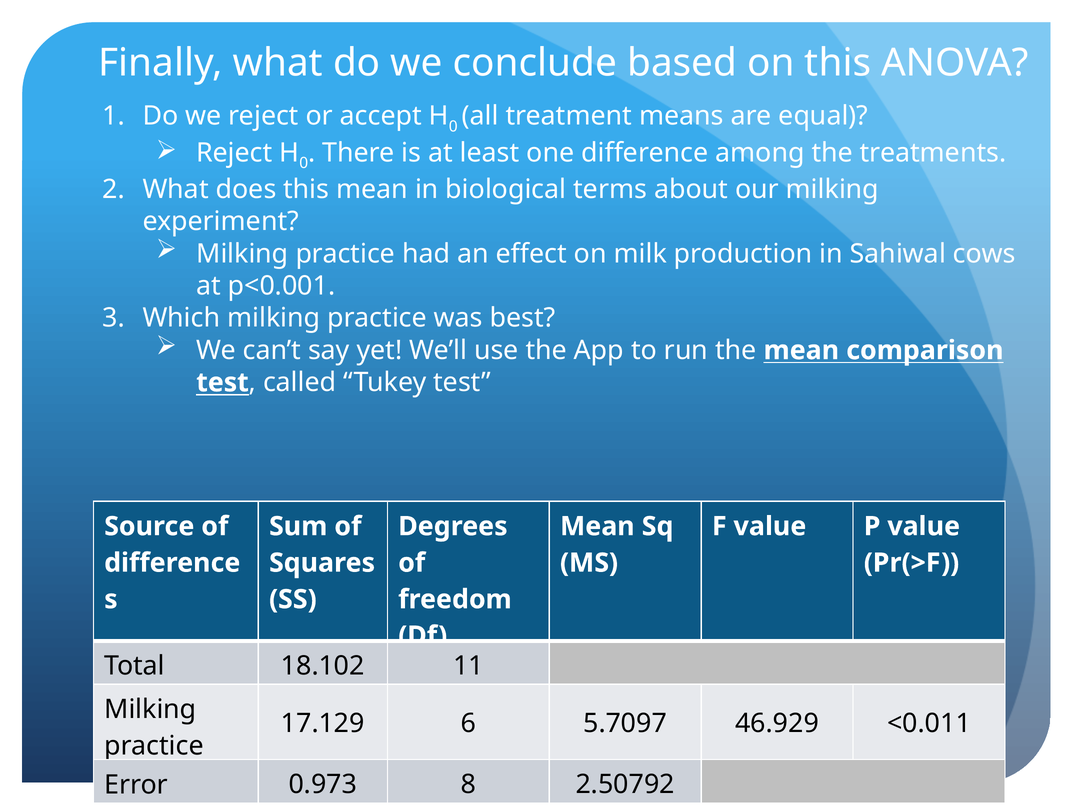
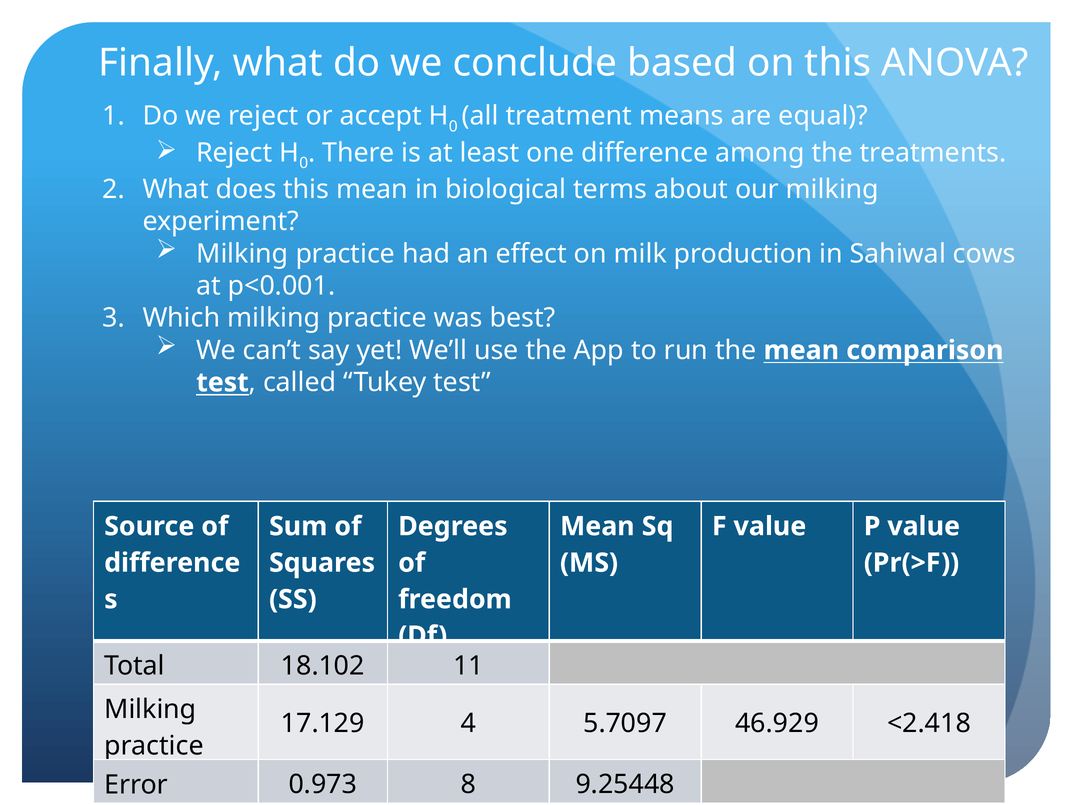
6: 6 -> 4
<0.011: <0.011 -> <2.418
2.50792: 2.50792 -> 9.25448
